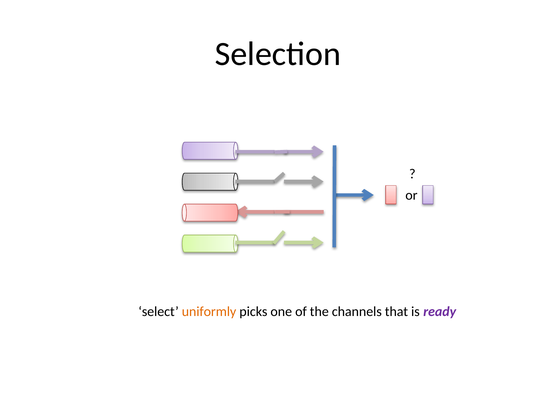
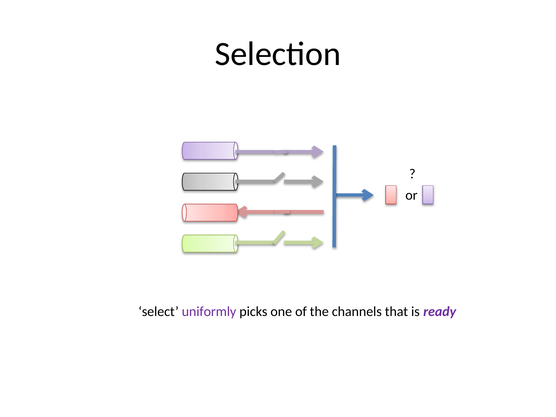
uniformly colour: orange -> purple
